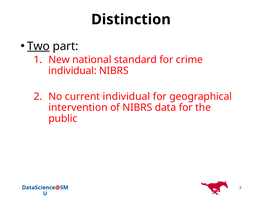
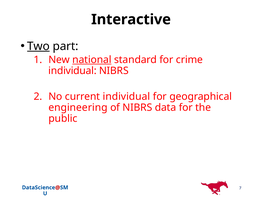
Distinction: Distinction -> Interactive
national underline: none -> present
intervention: intervention -> engineering
